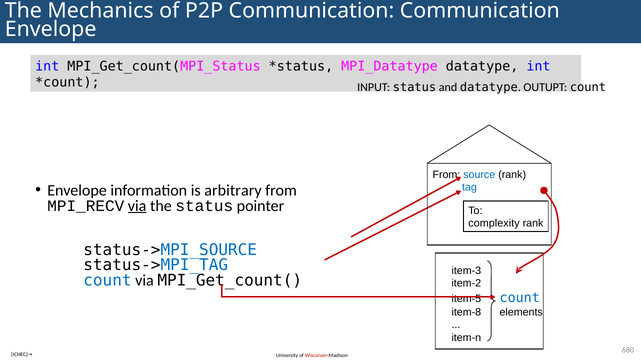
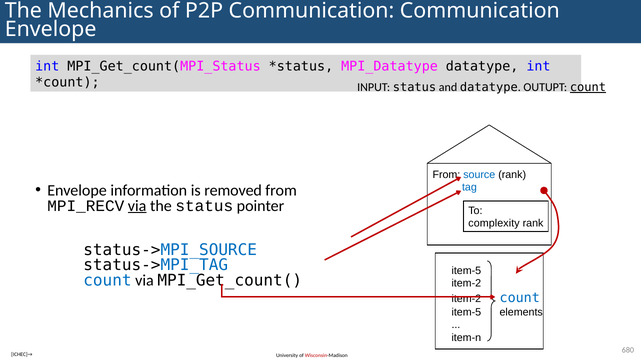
count at (588, 87) underline: none -> present
arbitrary: arbitrary -> removed
item-3 at (466, 271): item-3 -> item-5
item-5 at (466, 299): item-5 -> item-2
item-8 at (466, 313): item-8 -> item-5
